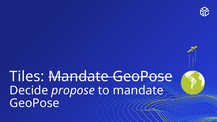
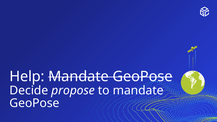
Tiles: Tiles -> Help
